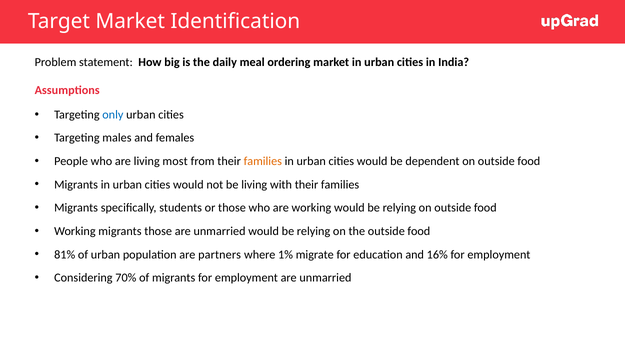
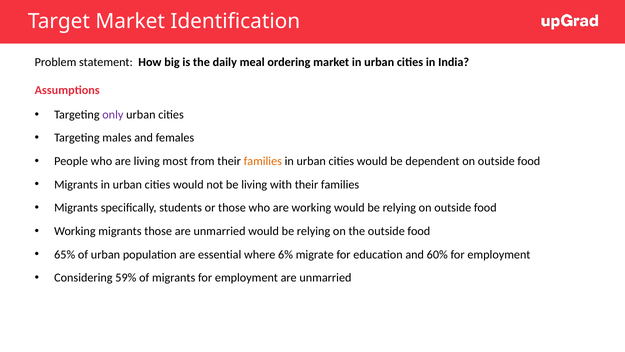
only colour: blue -> purple
81%: 81% -> 65%
partners: partners -> essential
1%: 1% -> 6%
16%: 16% -> 60%
70%: 70% -> 59%
